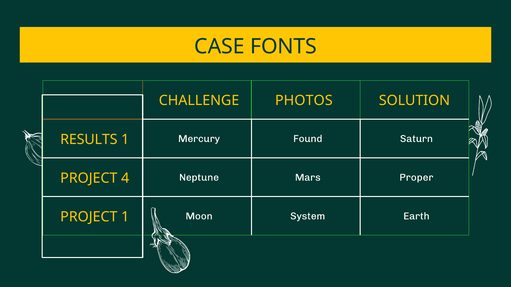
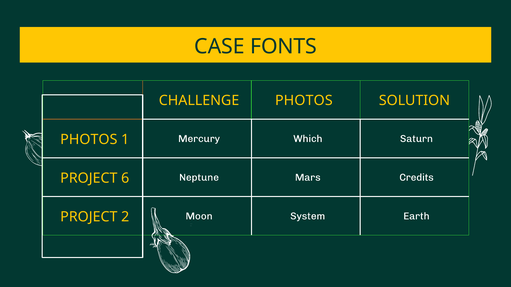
RESULTS at (89, 140): RESULTS -> PHOTOS
Found: Found -> Which
4: 4 -> 6
Proper: Proper -> Credits
PROJECT 1: 1 -> 2
